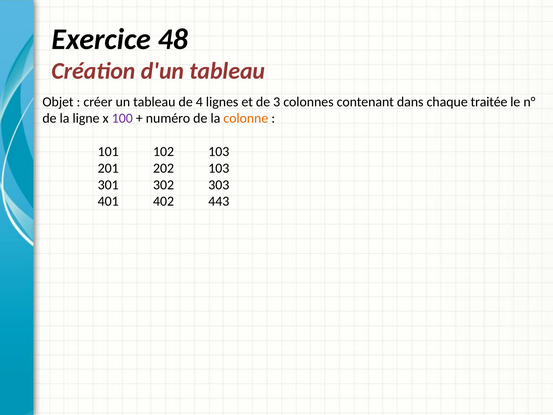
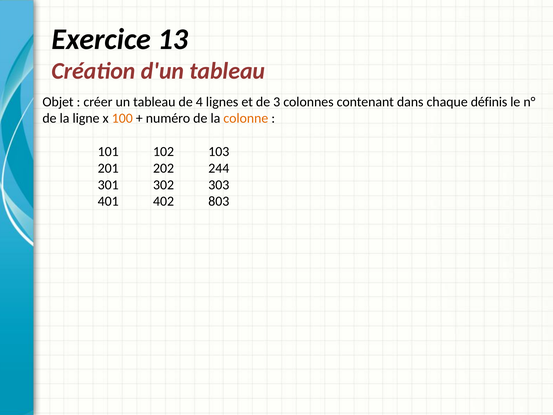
48: 48 -> 13
traitée: traitée -> définis
100 colour: purple -> orange
202 103: 103 -> 244
443: 443 -> 803
